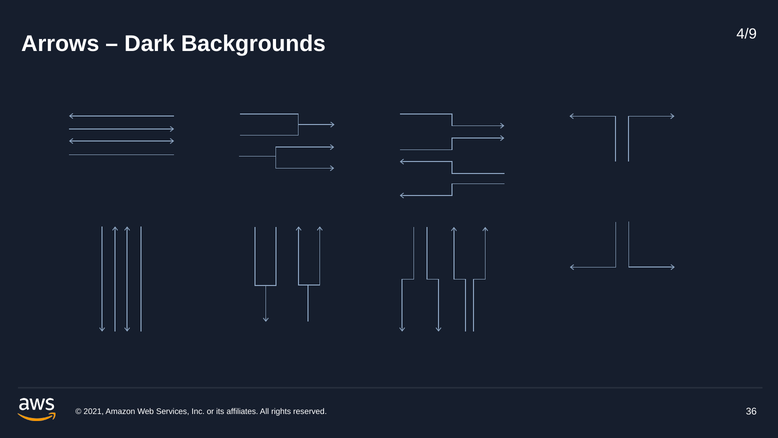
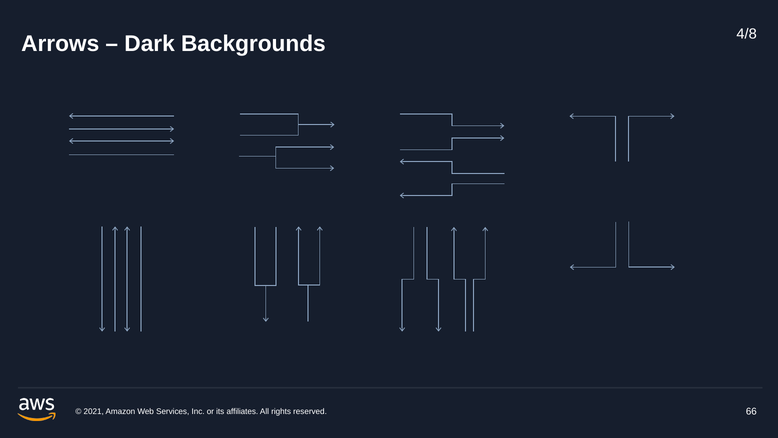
4/9: 4/9 -> 4/8
36: 36 -> 66
